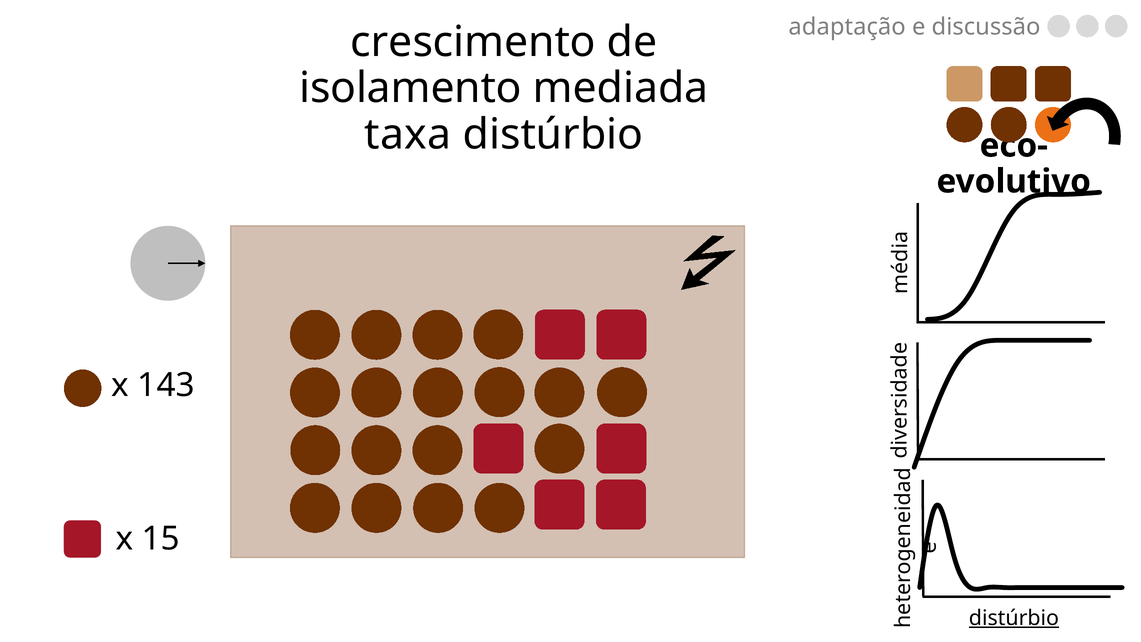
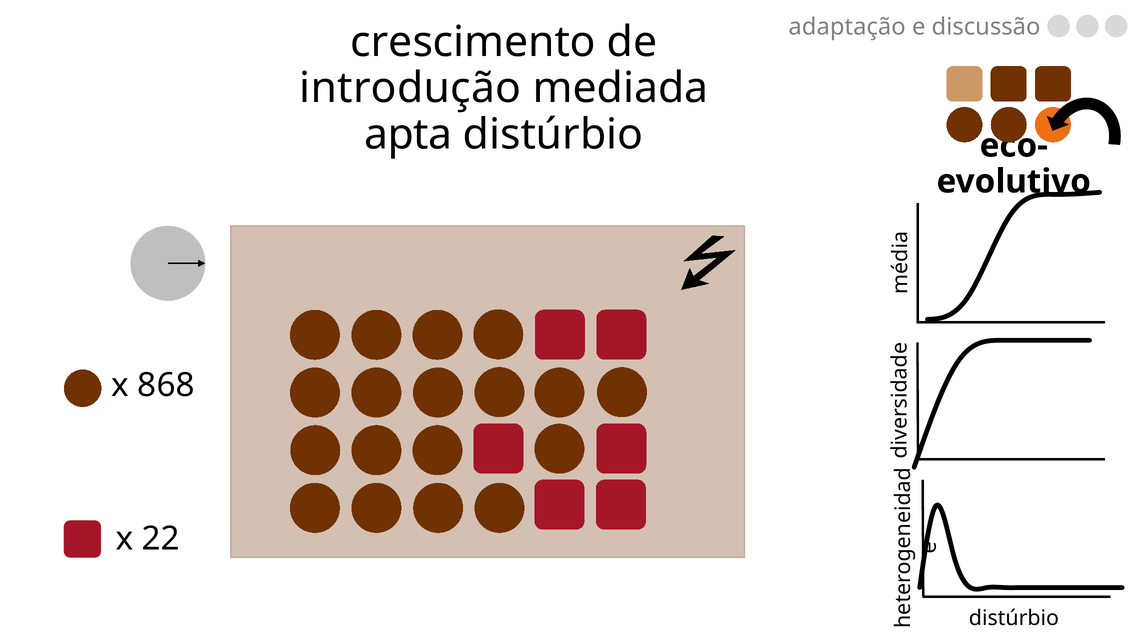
isolamento: isolamento -> introdução
taxa: taxa -> apta
143: 143 -> 868
15: 15 -> 22
distúrbio at (1014, 618) underline: present -> none
